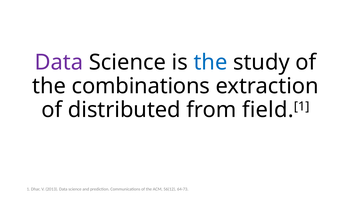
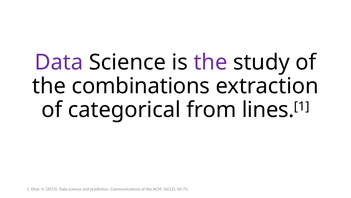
the at (210, 62) colour: blue -> purple
distributed: distributed -> categorical
field: field -> lines
